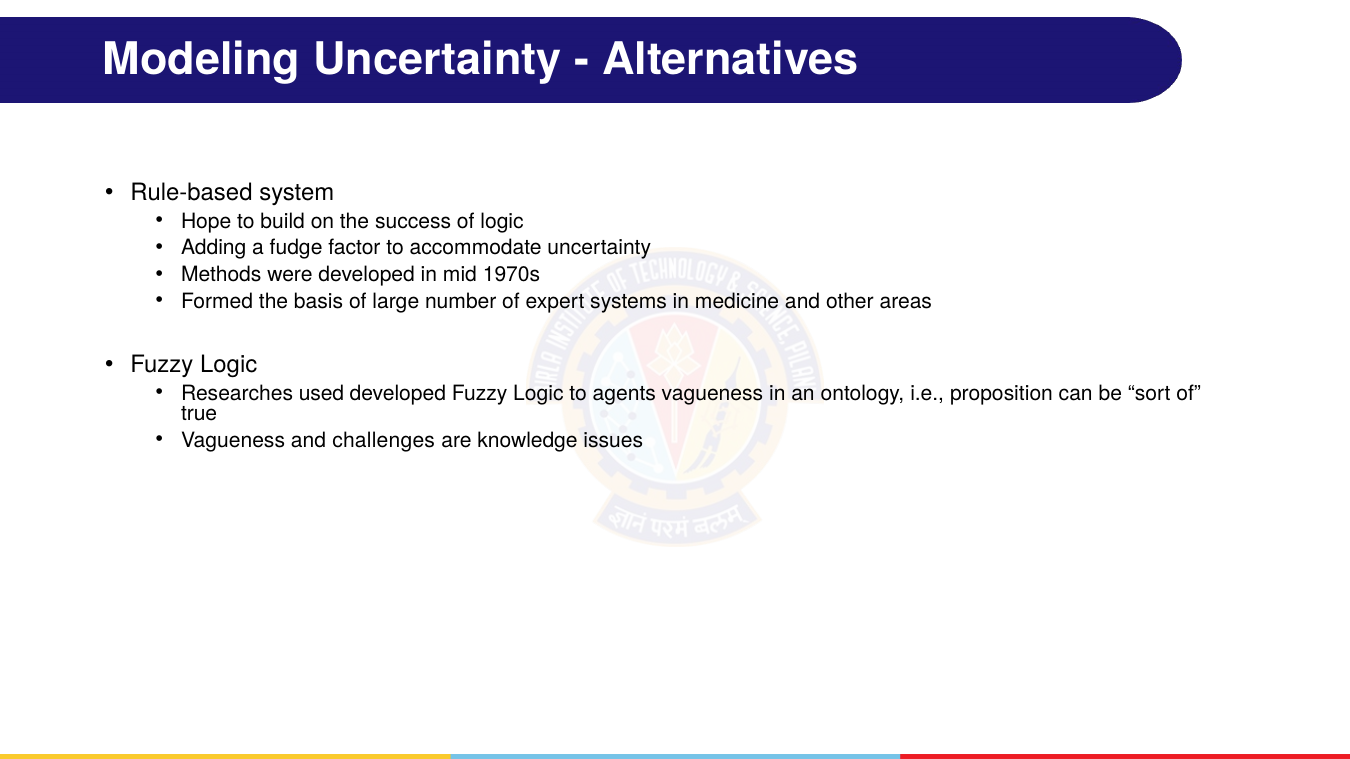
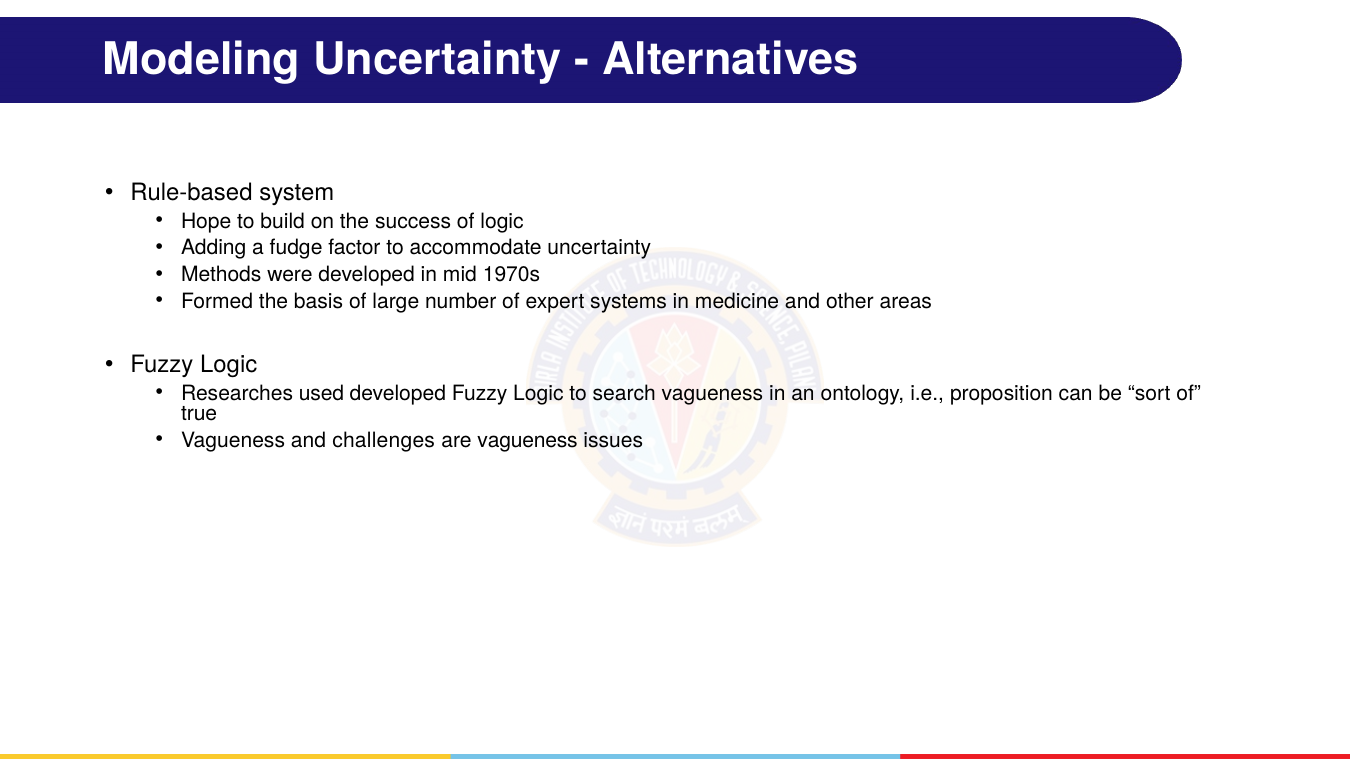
agents: agents -> search
are knowledge: knowledge -> vagueness
